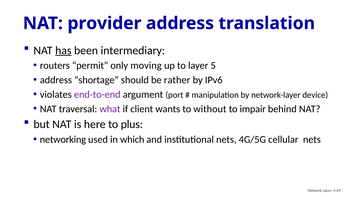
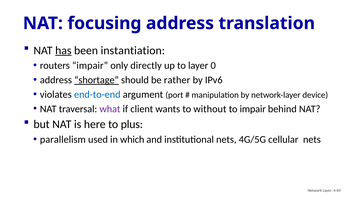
provider: provider -> focusing
intermediary: intermediary -> instantiation
routers permit: permit -> impair
moving: moving -> directly
5: 5 -> 0
shortage underline: none -> present
end-to-end colour: purple -> blue
networking: networking -> parallelism
